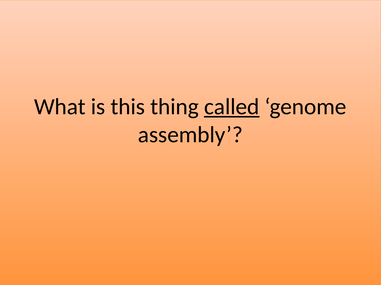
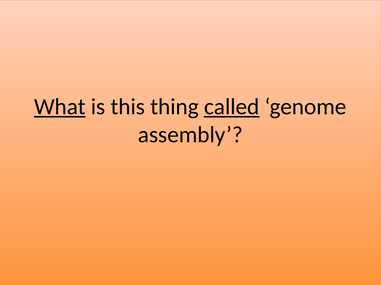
What underline: none -> present
